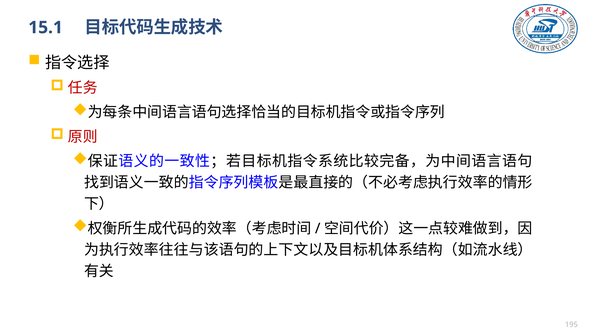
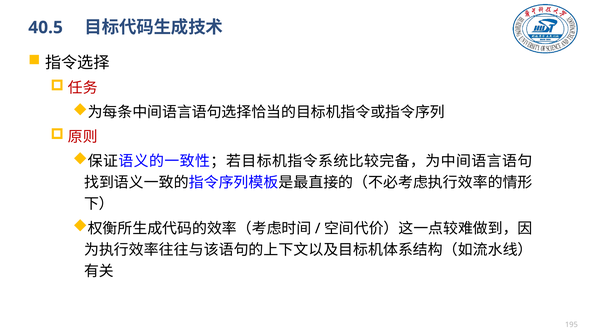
15.1: 15.1 -> 40.5
